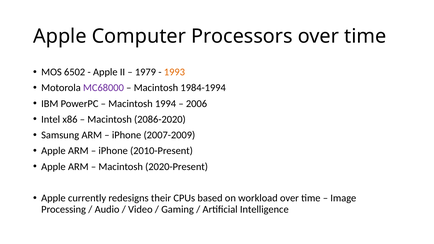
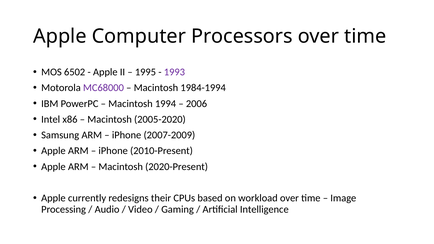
1979: 1979 -> 1995
1993 colour: orange -> purple
2086-2020: 2086-2020 -> 2005-2020
